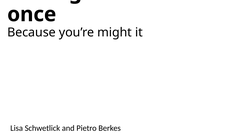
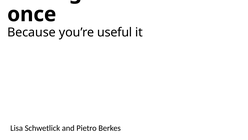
might: might -> useful
